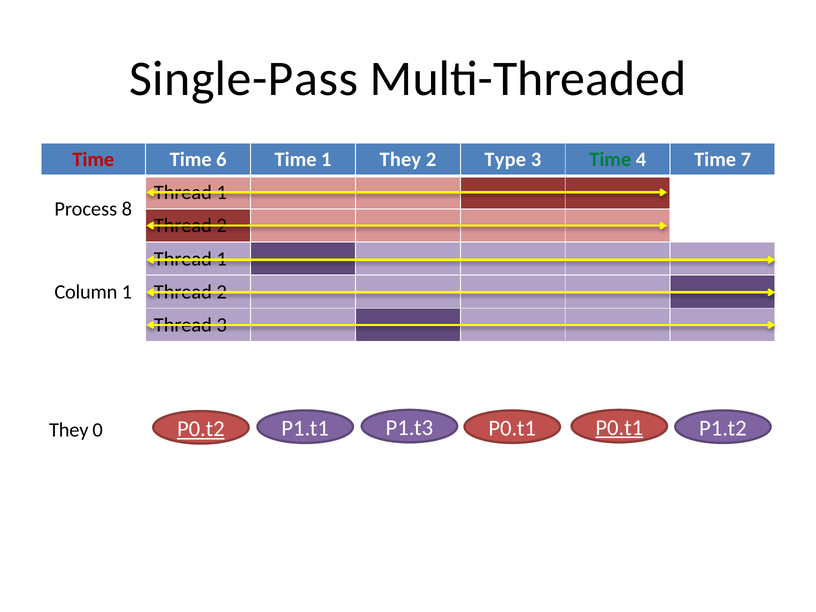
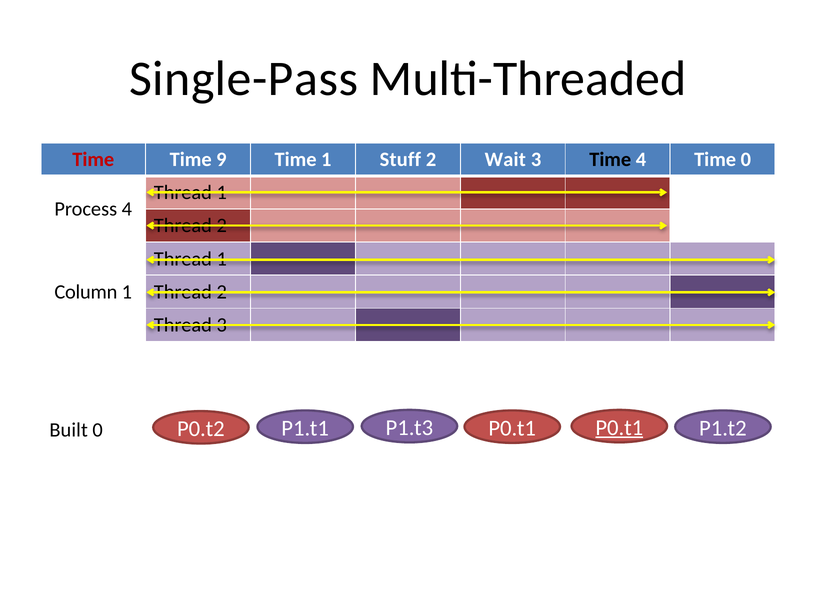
6: 6 -> 9
1 They: They -> Stuff
Type: Type -> Wait
Time at (610, 160) colour: green -> black
Time 7: 7 -> 0
Process 8: 8 -> 4
P0.t2 underline: present -> none
They at (69, 430): They -> Built
